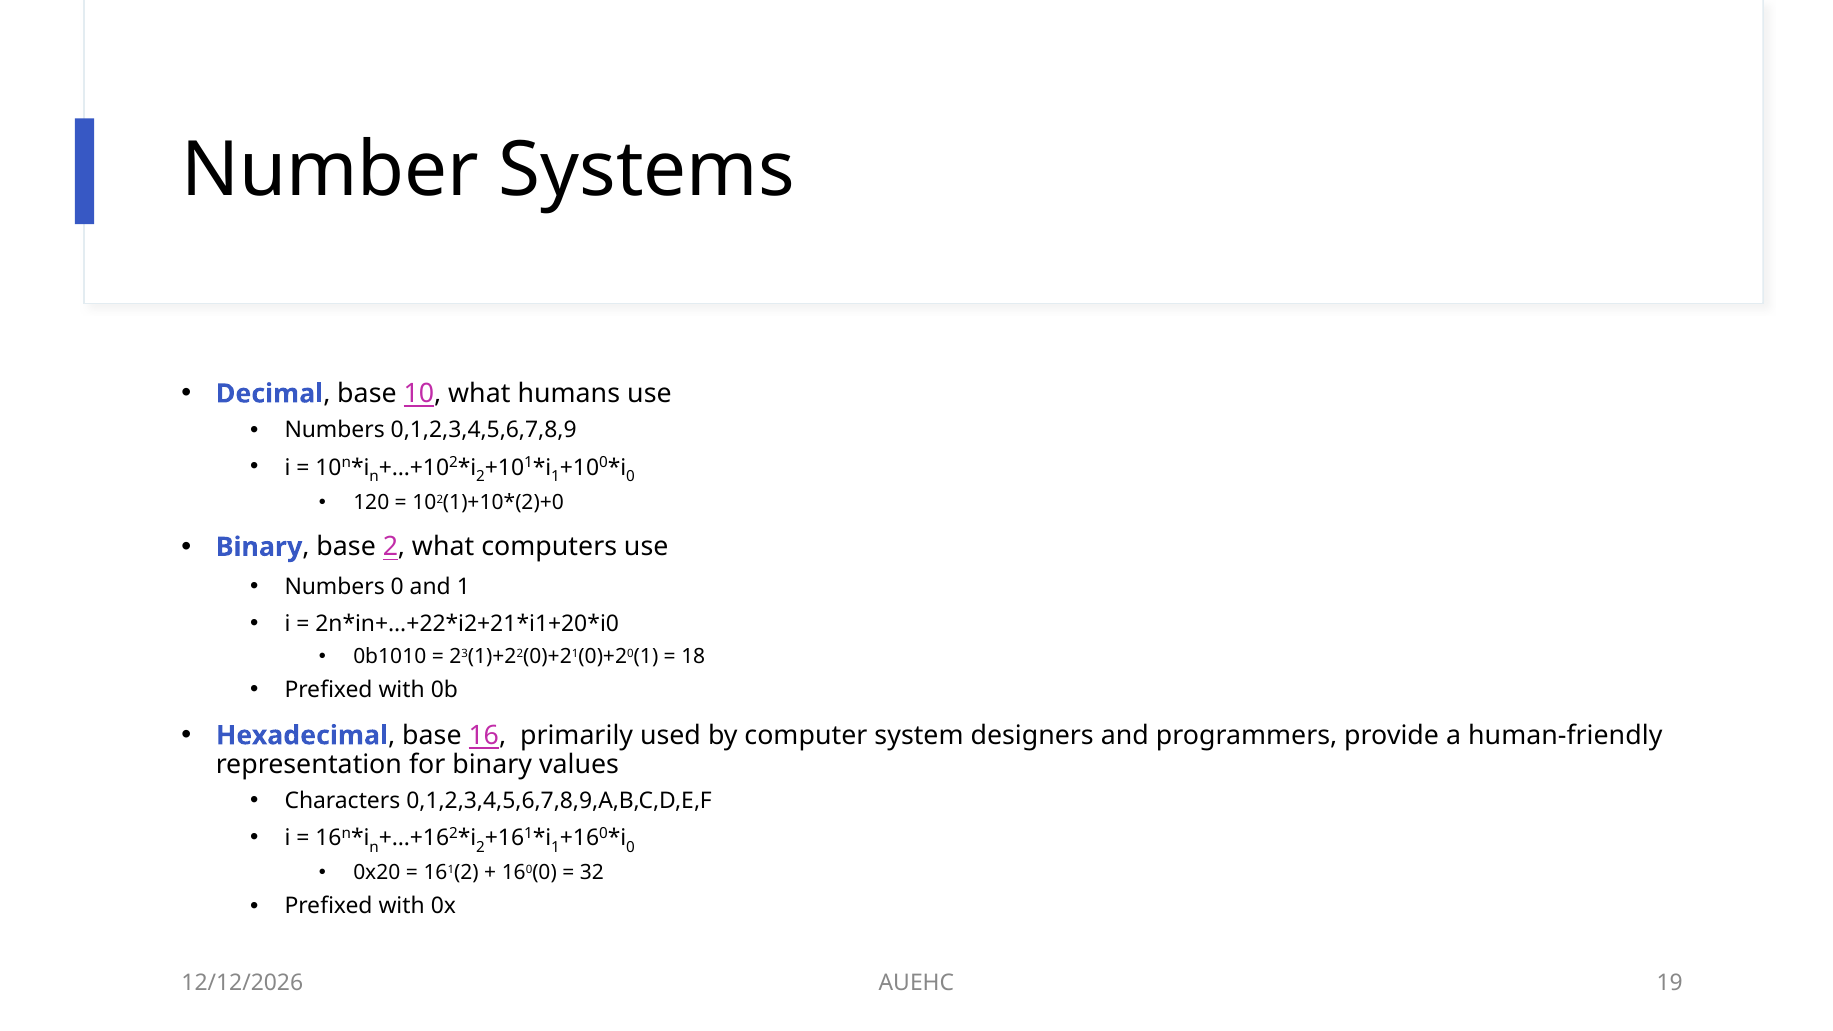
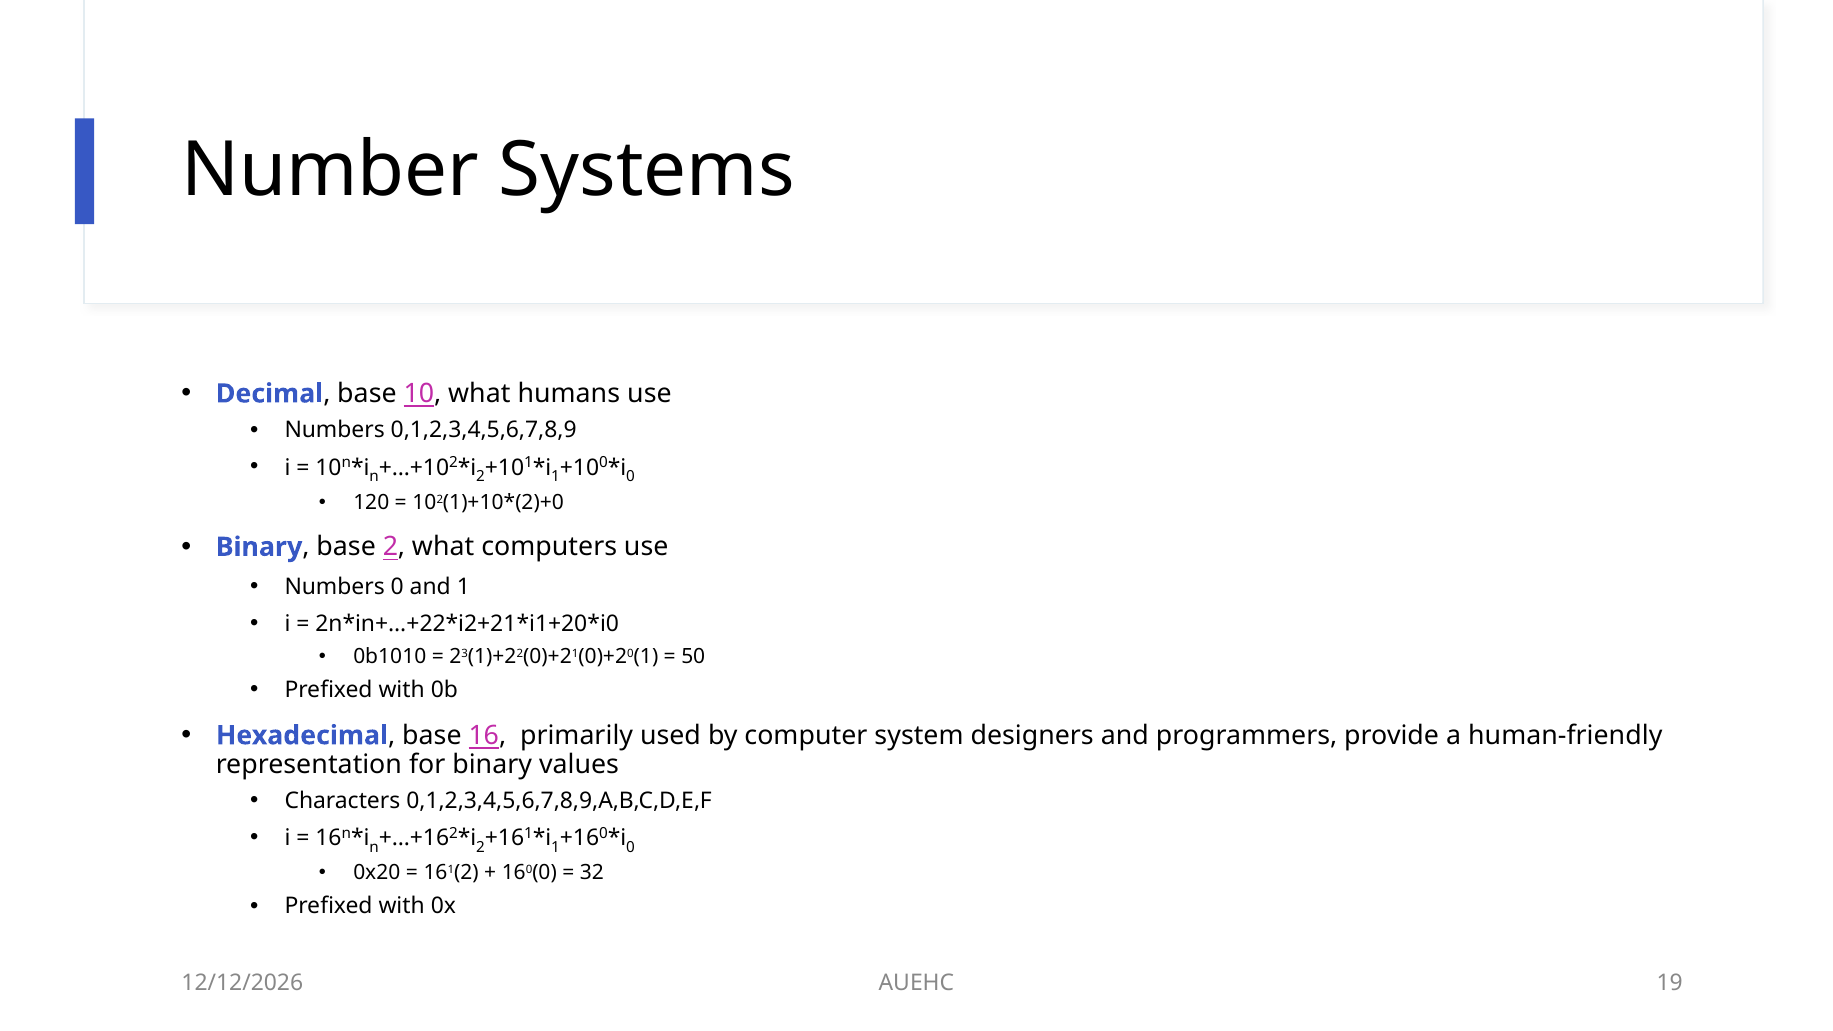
18: 18 -> 50
